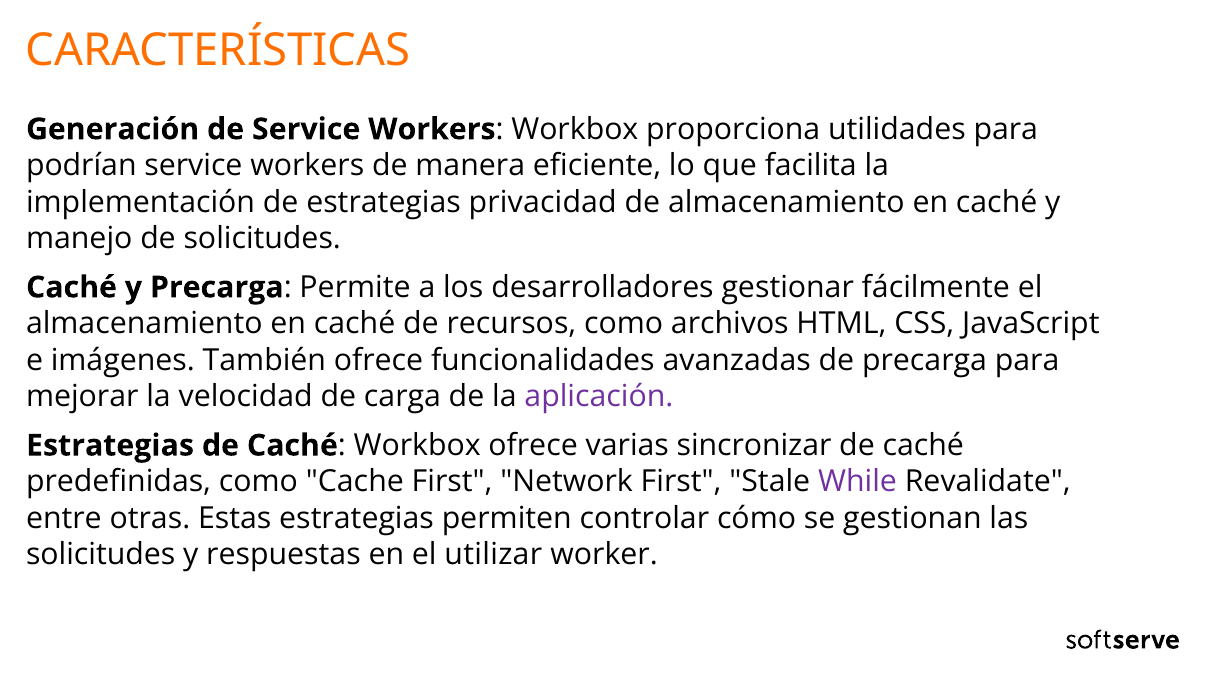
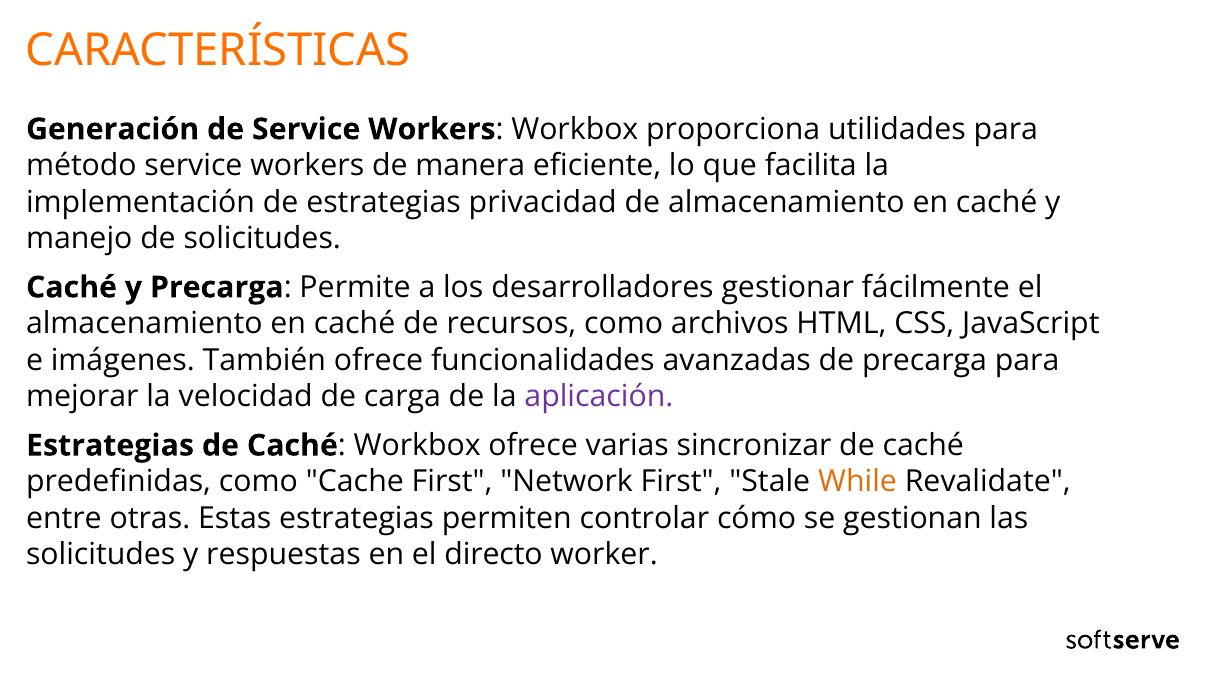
podrían: podrían -> método
While colour: purple -> orange
utilizar: utilizar -> directo
